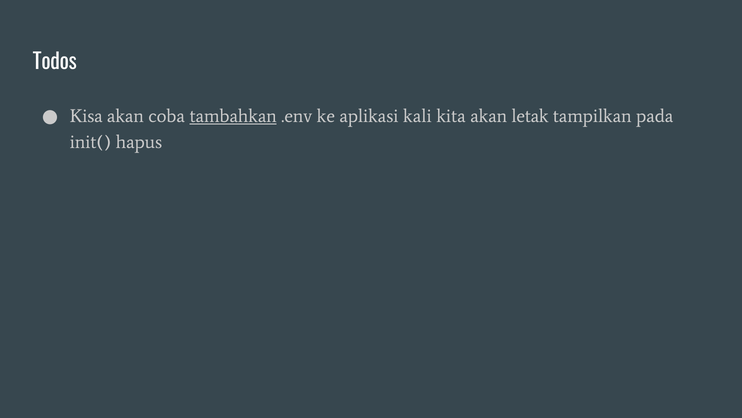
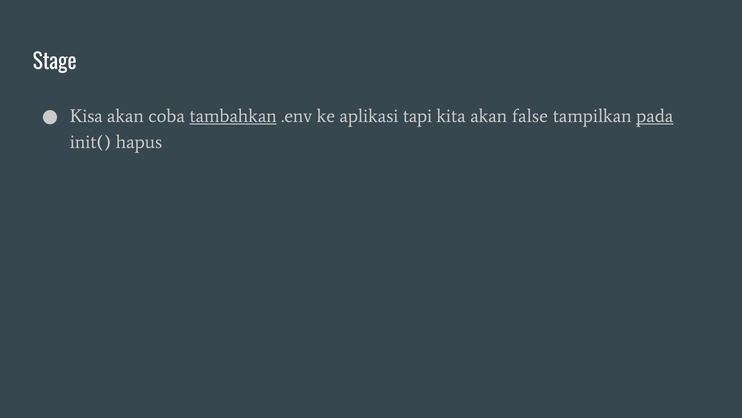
Todos: Todos -> Stage
kali: kali -> tapi
letak: letak -> false
pada underline: none -> present
